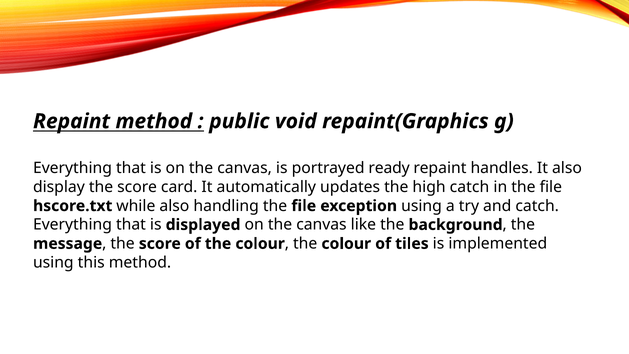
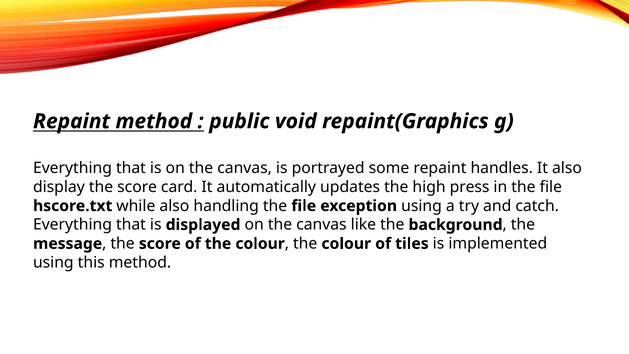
ready: ready -> some
high catch: catch -> press
